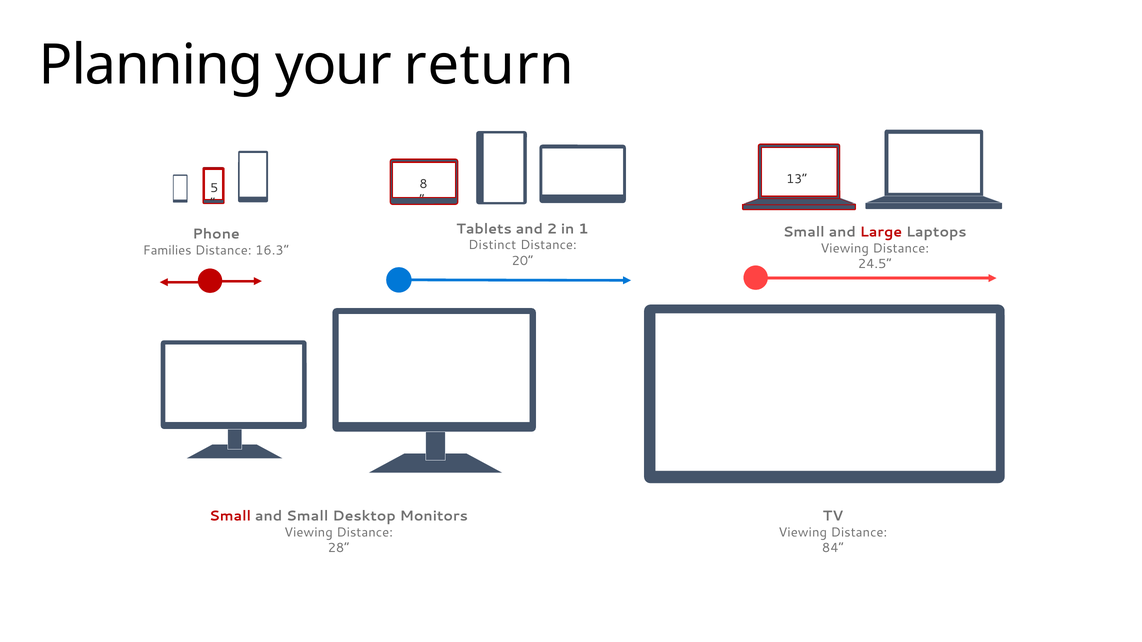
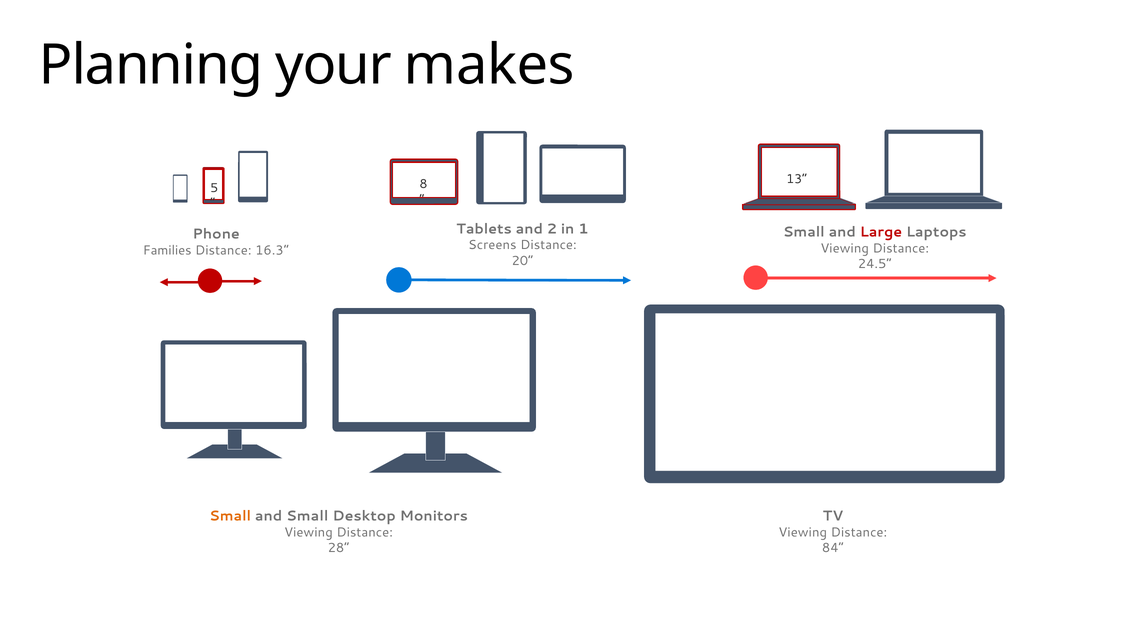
return: return -> makes
Distinct: Distinct -> Screens
Small at (230, 516) colour: red -> orange
